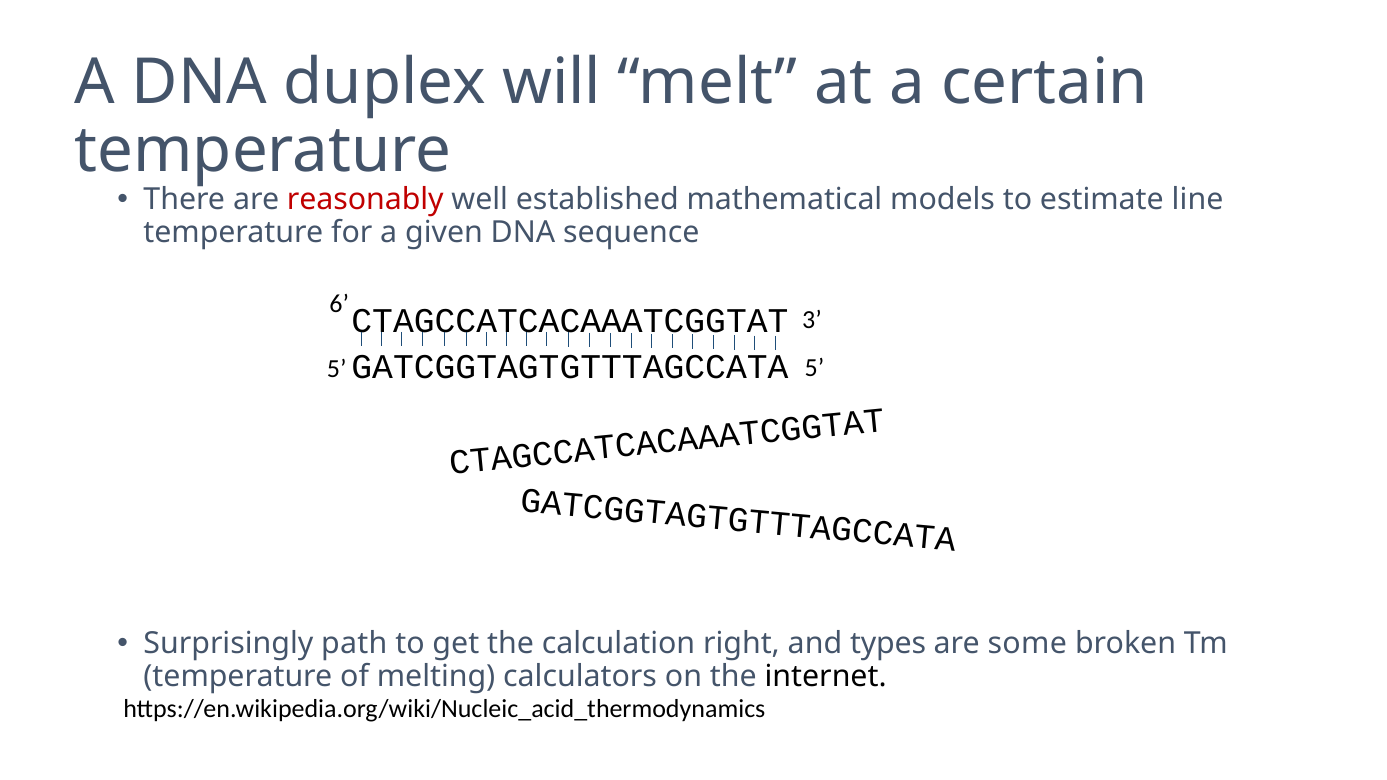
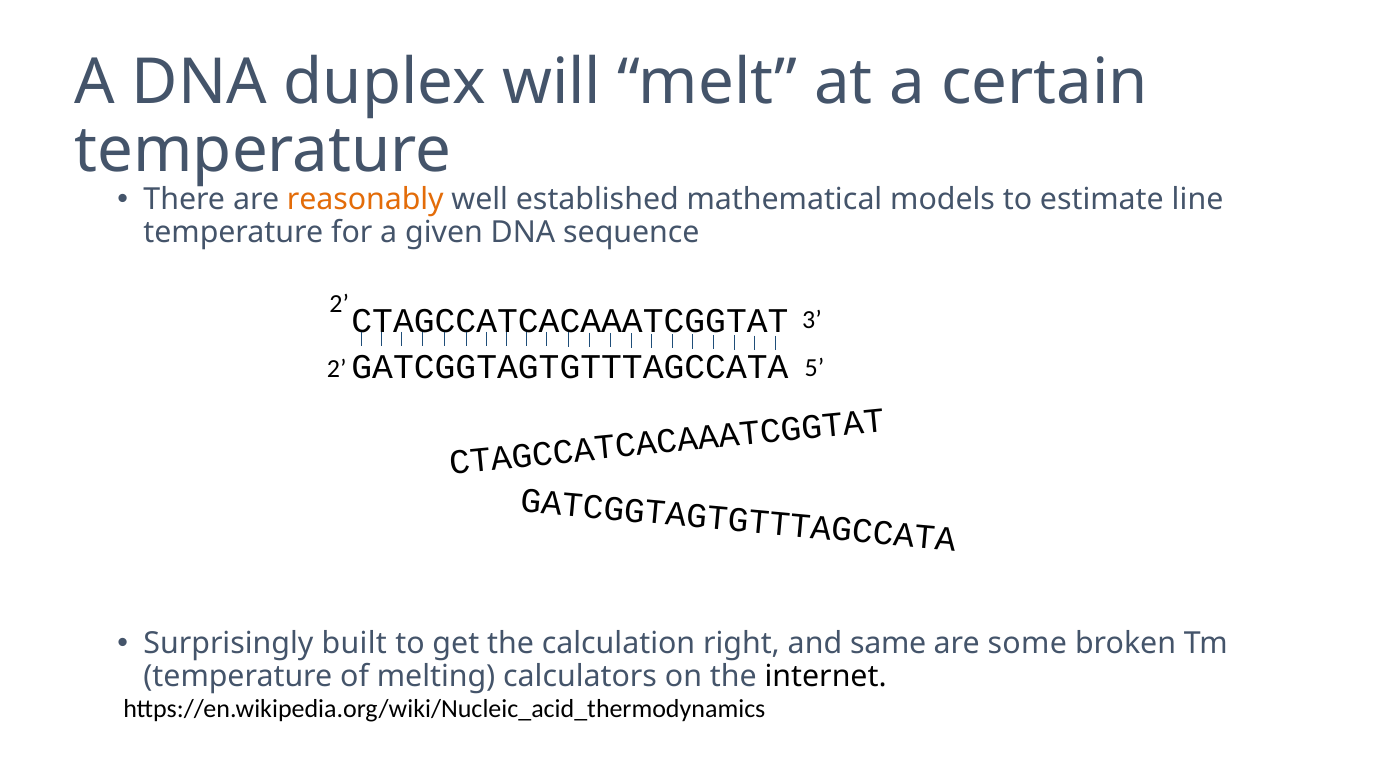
reasonably colour: red -> orange
6 at (339, 304): 6 -> 2
5 at (337, 369): 5 -> 2
path: path -> built
types: types -> same
